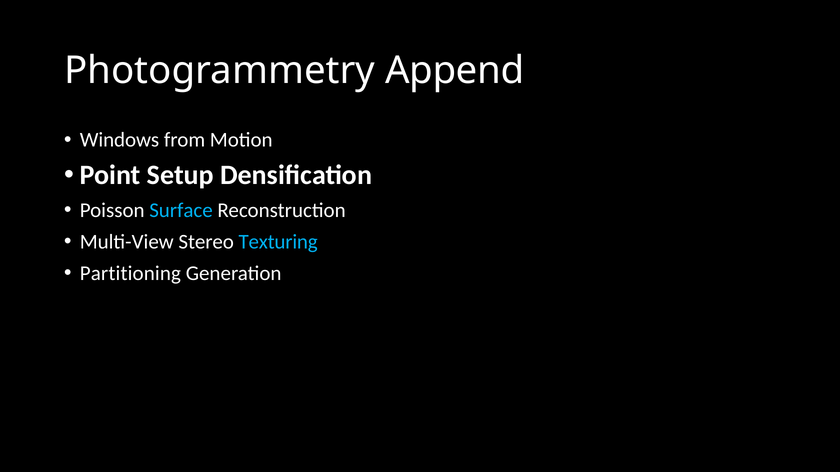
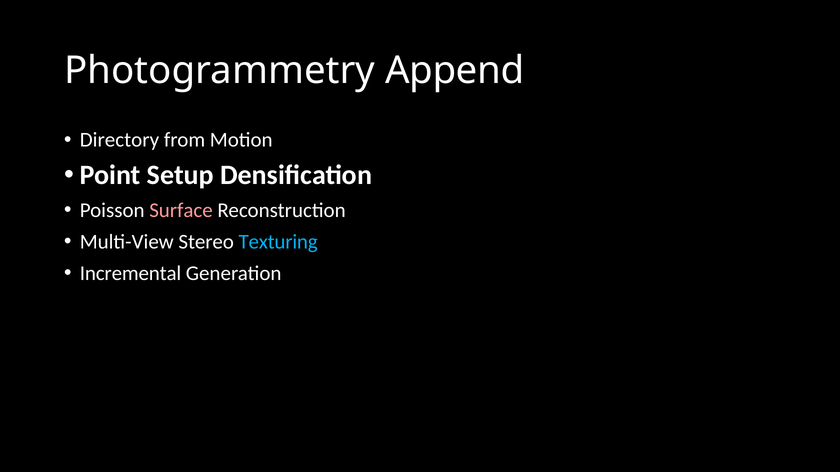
Windows: Windows -> Directory
Surface colour: light blue -> pink
Partitioning: Partitioning -> Incremental
